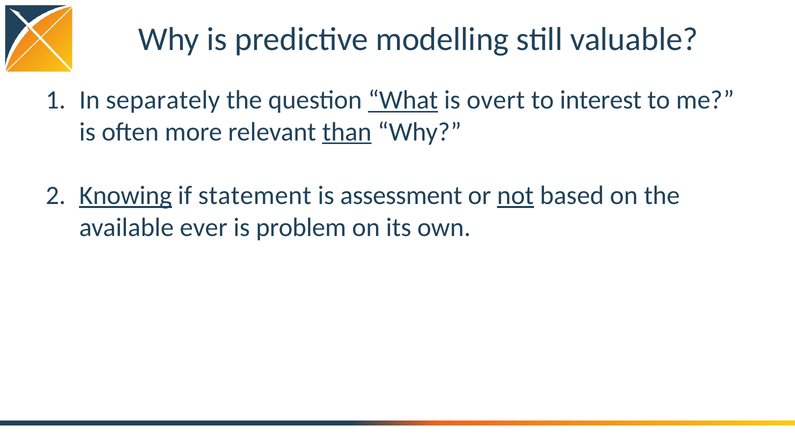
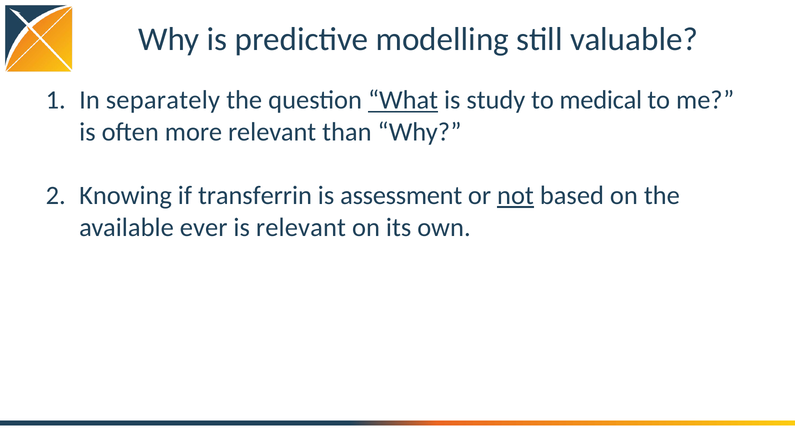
overt: overt -> study
interest: interest -> medical
than underline: present -> none
Knowing underline: present -> none
statement: statement -> transferrin
is problem: problem -> relevant
